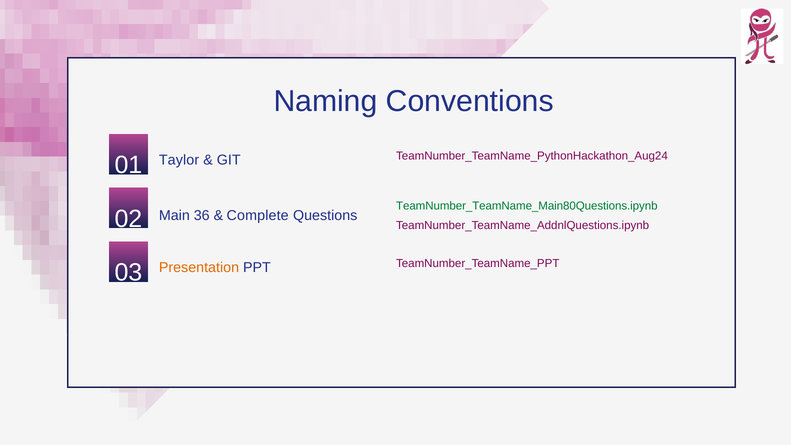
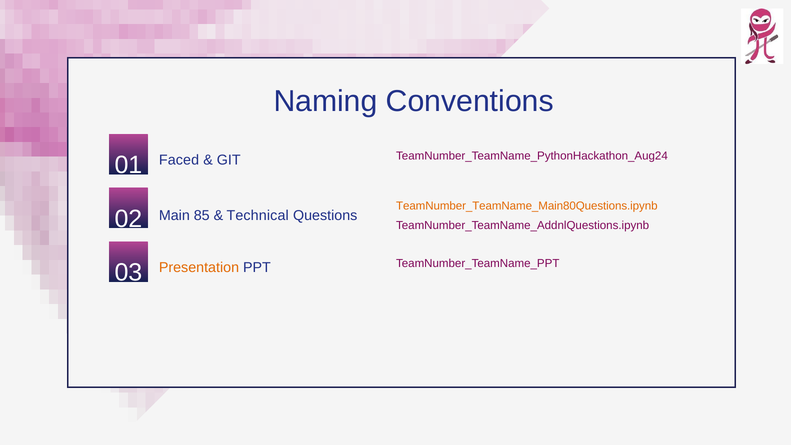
Taylor: Taylor -> Faced
TeamNumber_TeamName_Main80Questions.ipynb colour: green -> orange
36: 36 -> 85
Complete: Complete -> Technical
